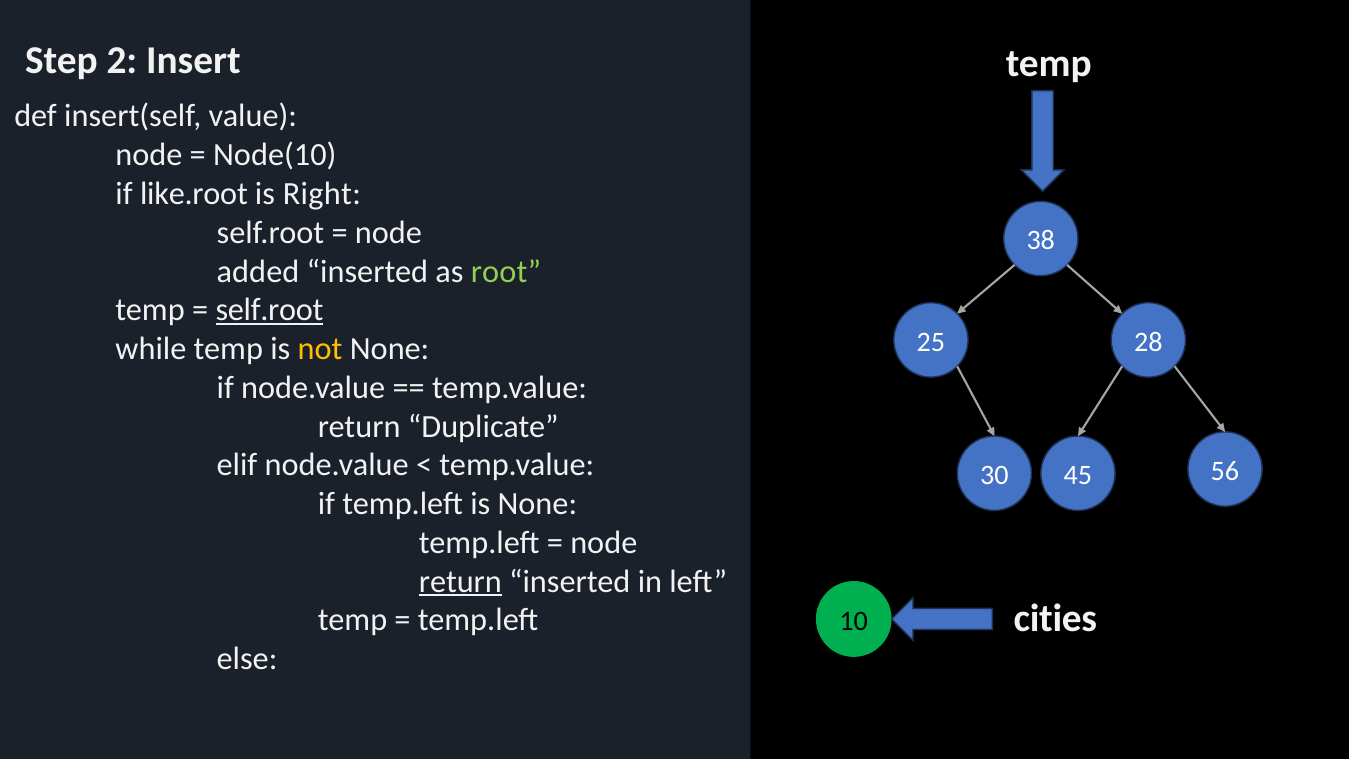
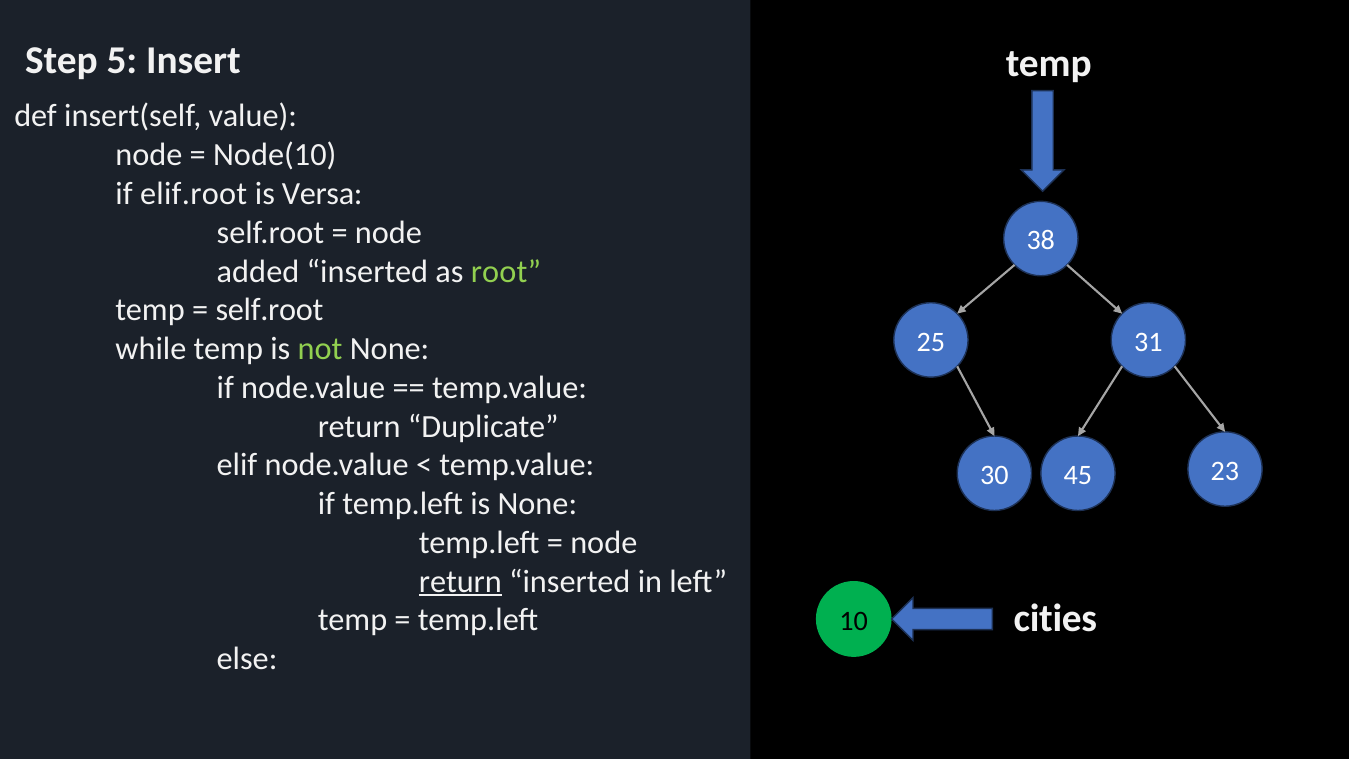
2: 2 -> 5
like.root: like.root -> elif.root
Right: Right -> Versa
self.root at (269, 310) underline: present -> none
28: 28 -> 31
not colour: yellow -> light green
56: 56 -> 23
